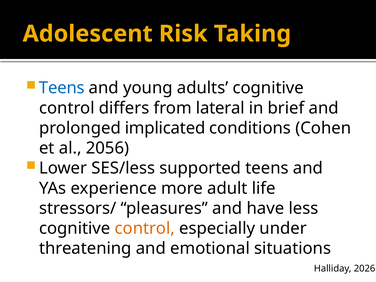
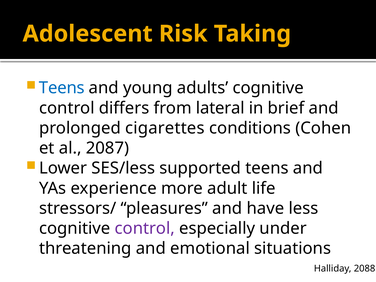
implicated: implicated -> cigarettes
2056: 2056 -> 2087
control at (145, 228) colour: orange -> purple
2026: 2026 -> 2088
